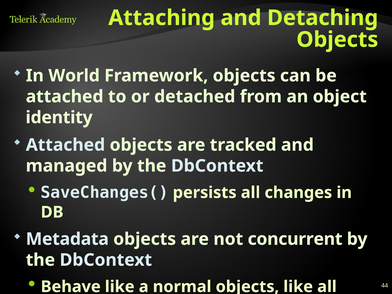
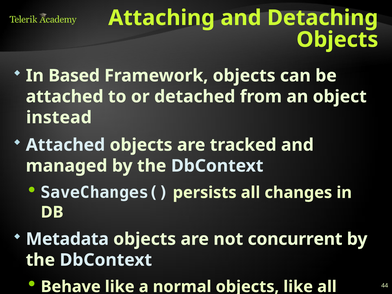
World: World -> Based
identity: identity -> instead
